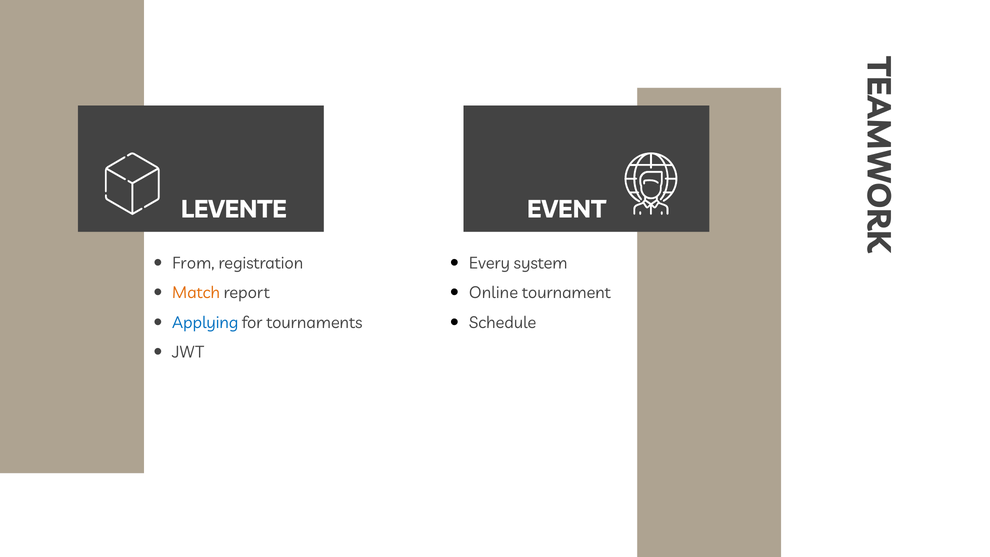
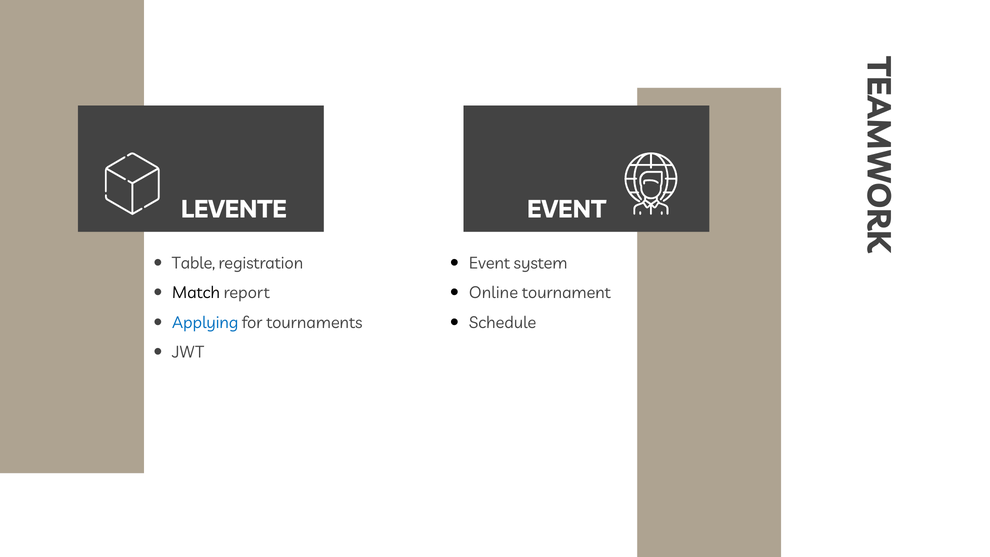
From: From -> Table
Every at (489, 263): Every -> Event
Match colour: orange -> black
